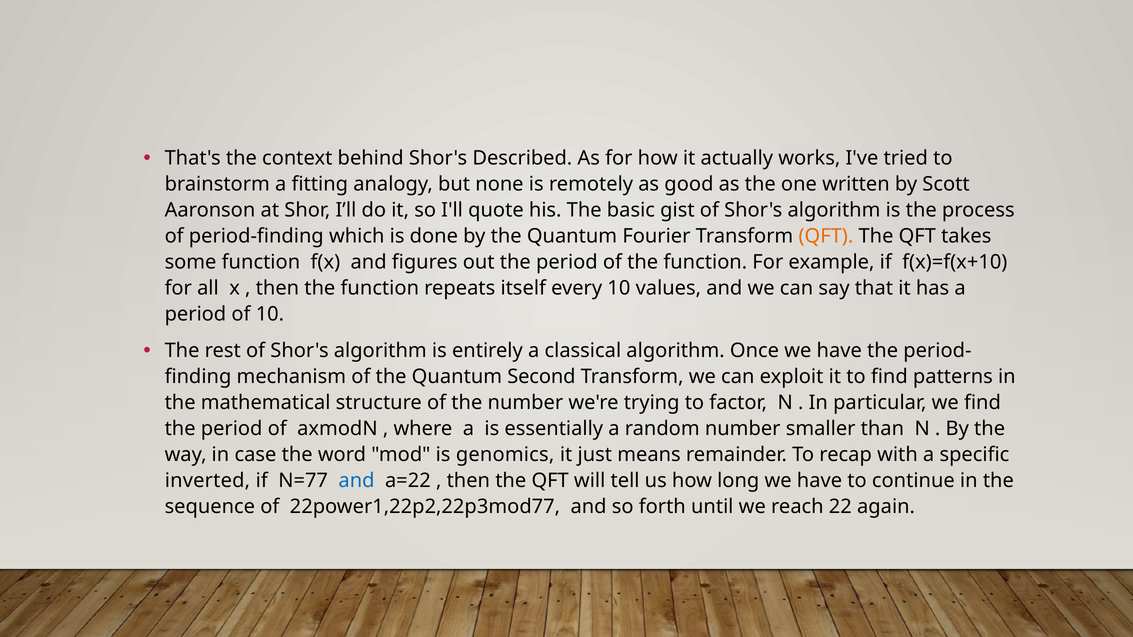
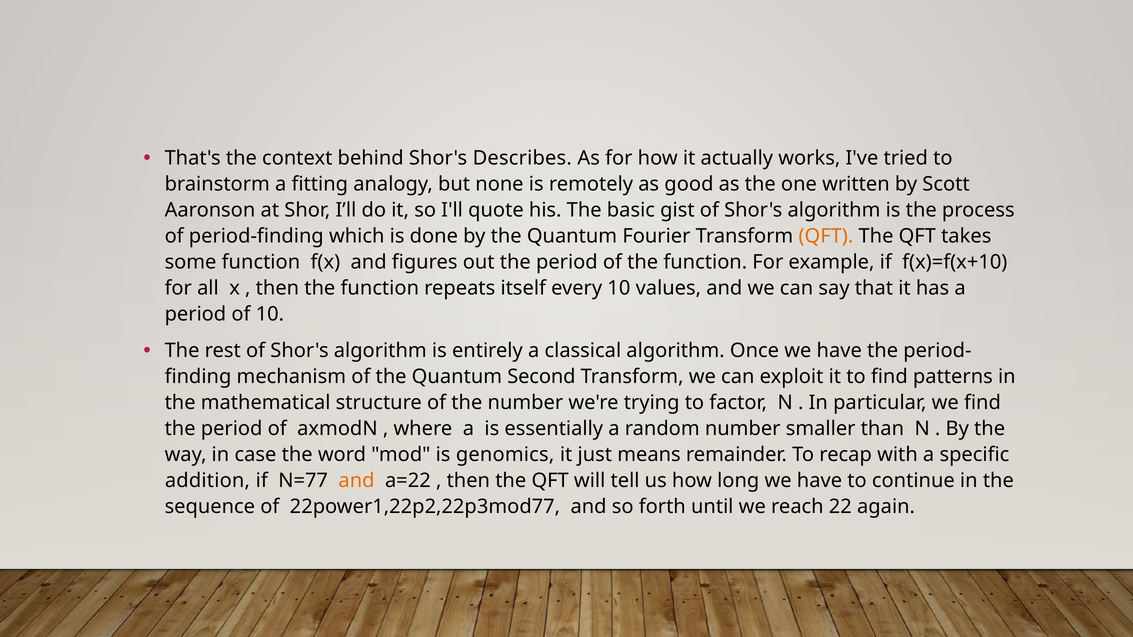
Described: Described -> Describes
inverted: inverted -> addition
and at (356, 481) colour: blue -> orange
